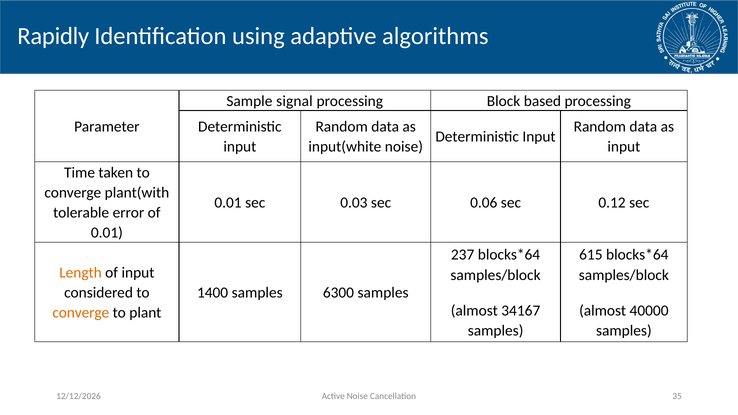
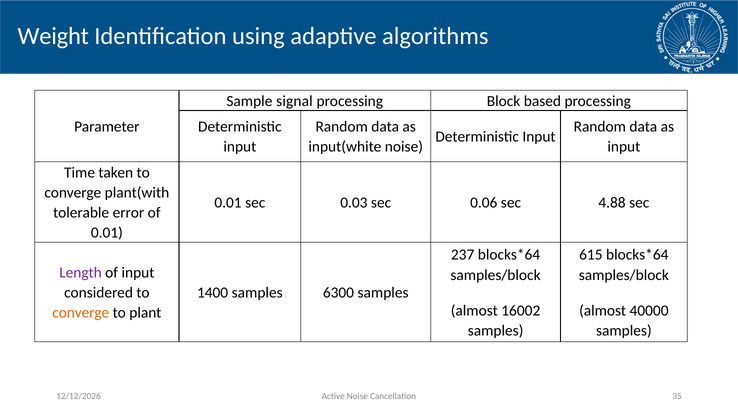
Rapidly: Rapidly -> Weight
0.12: 0.12 -> 4.88
Length colour: orange -> purple
34167: 34167 -> 16002
